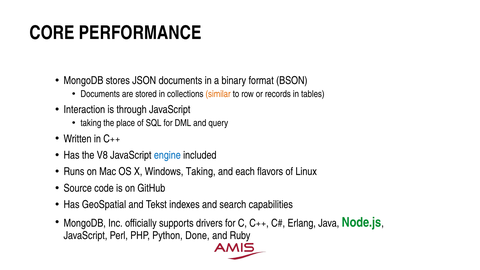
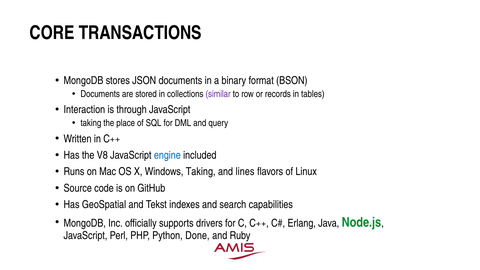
PERFORMANCE: PERFORMANCE -> TRANSACTIONS
similar colour: orange -> purple
each: each -> lines
